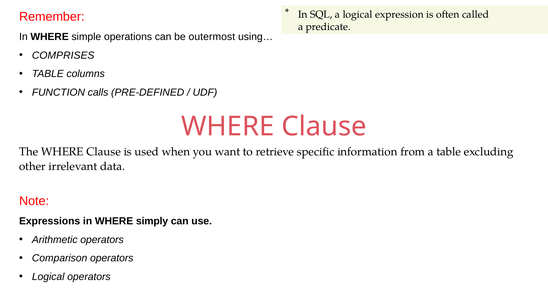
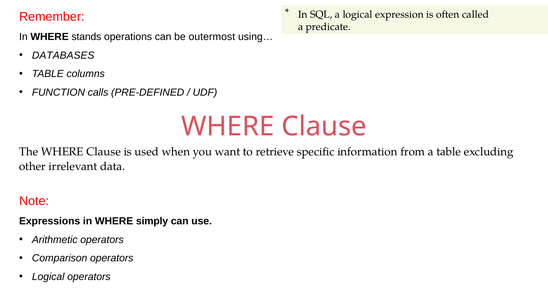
simple: simple -> stands
COMPRISES: COMPRISES -> DATABASES
